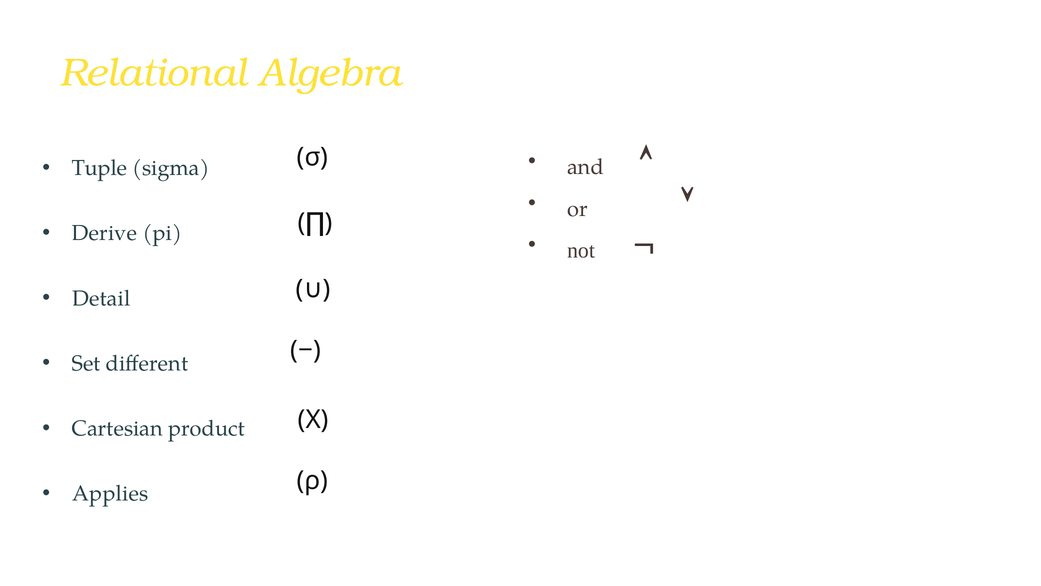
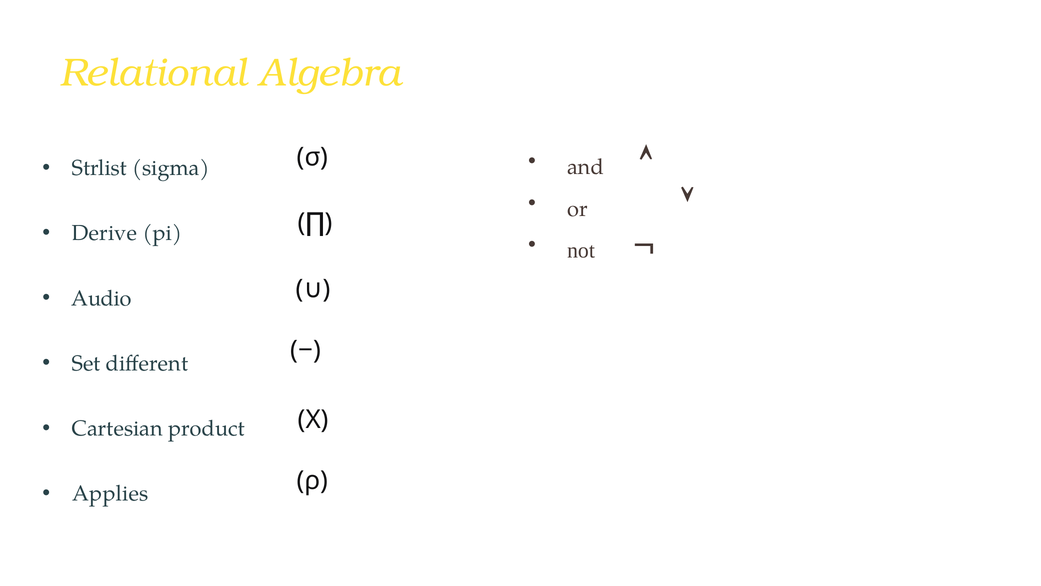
Tuple: Tuple -> Strlist
Detail: Detail -> Audio
